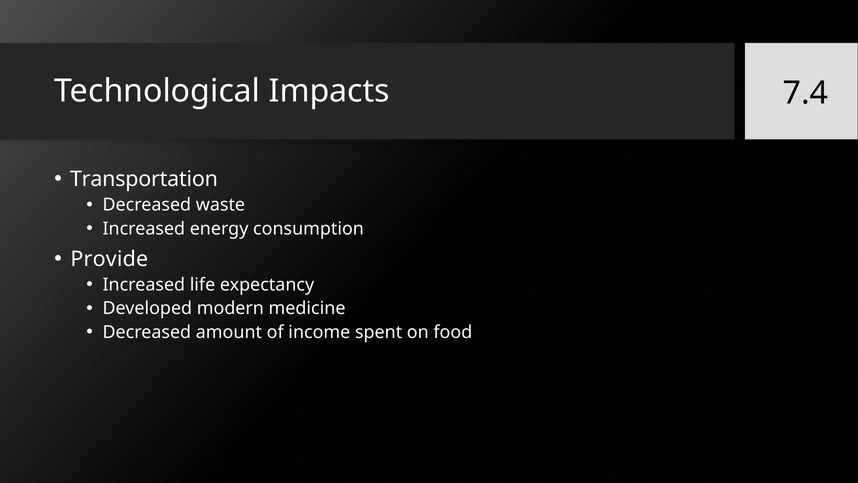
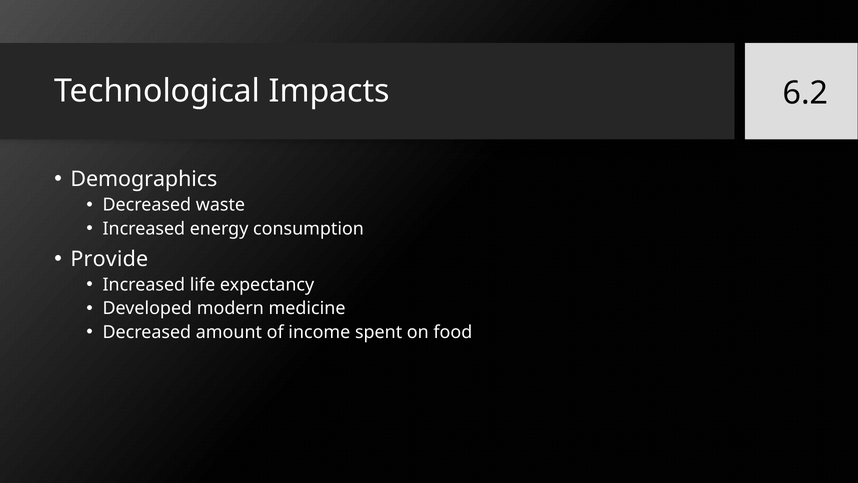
7.4: 7.4 -> 6.2
Transportation: Transportation -> Demographics
